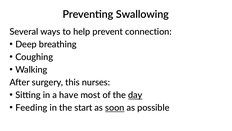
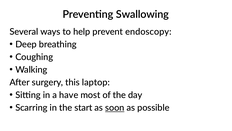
connection: connection -> endoscopy
nurses: nurses -> laptop
day underline: present -> none
Feeding: Feeding -> Scarring
